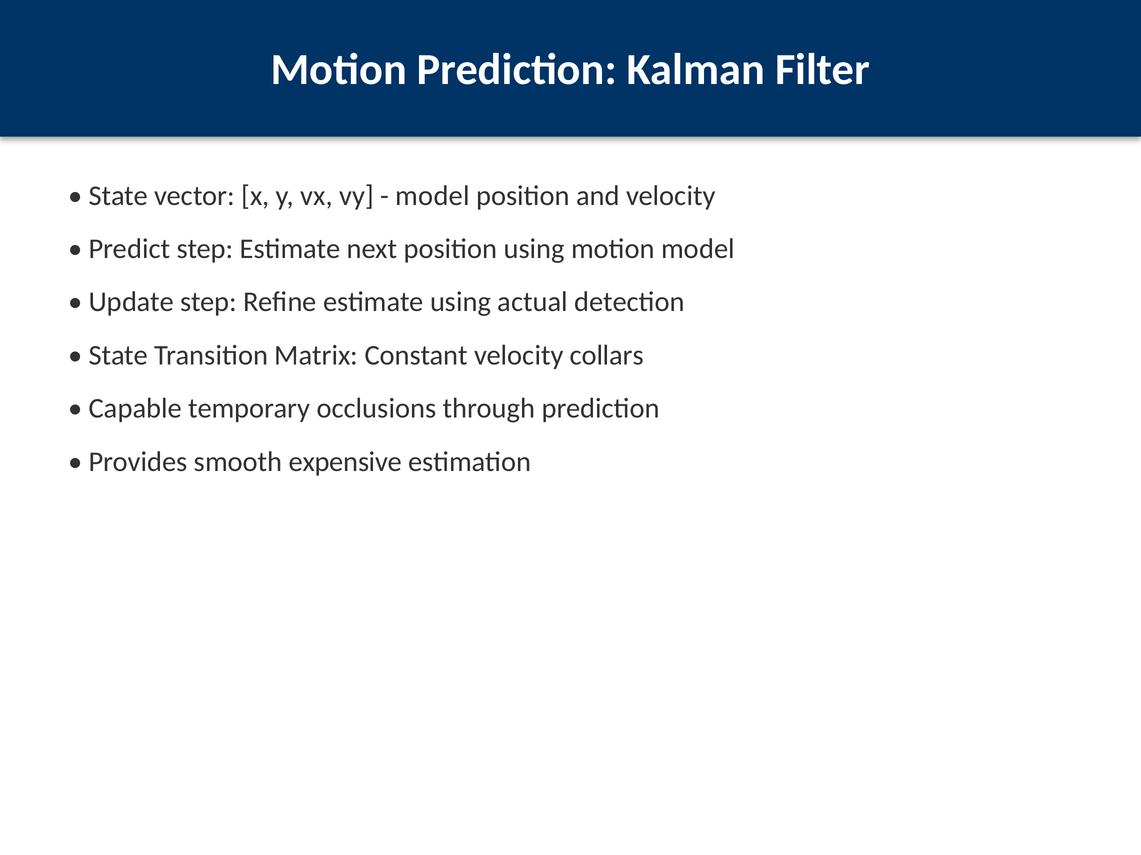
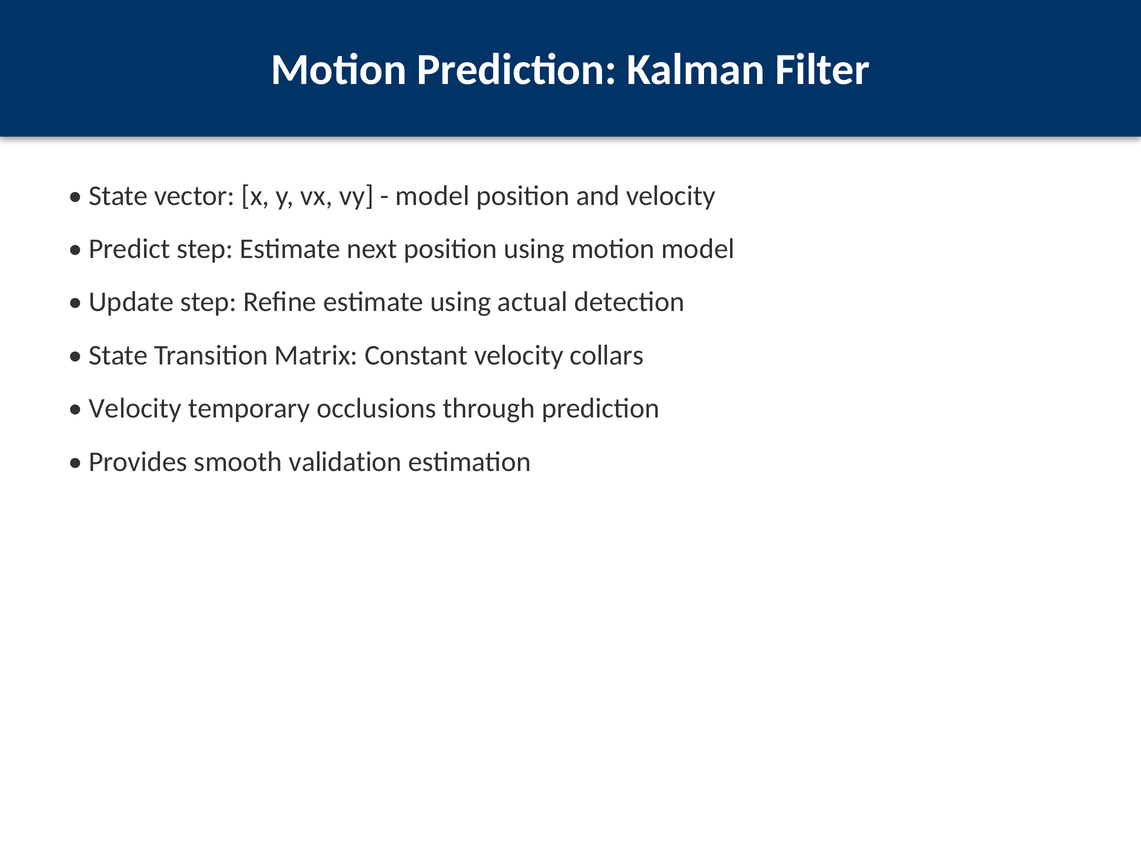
Capable at (135, 409): Capable -> Velocity
expensive: expensive -> validation
